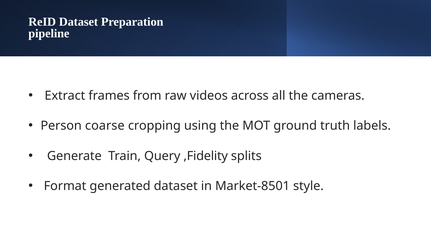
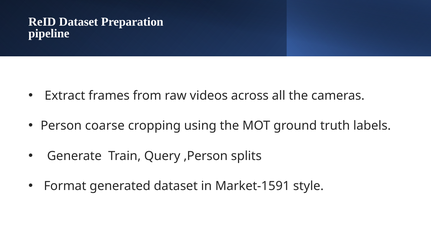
,Fidelity: ,Fidelity -> ,Person
Market-8501: Market-8501 -> Market-1591
